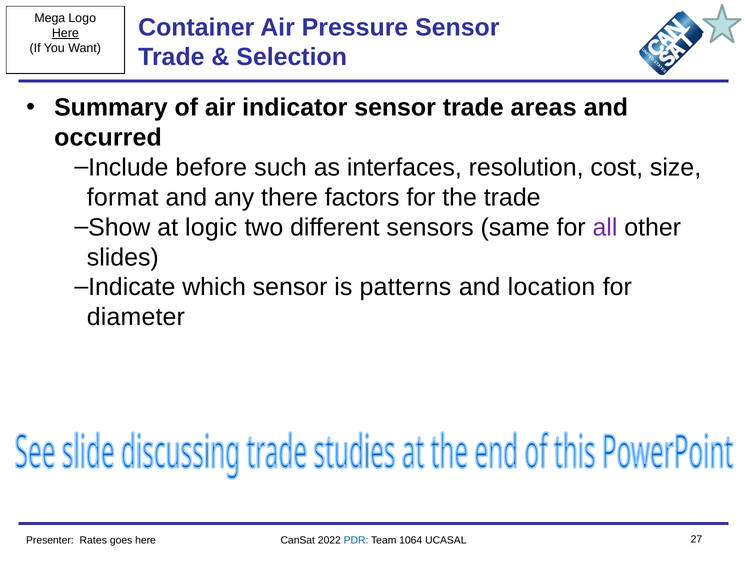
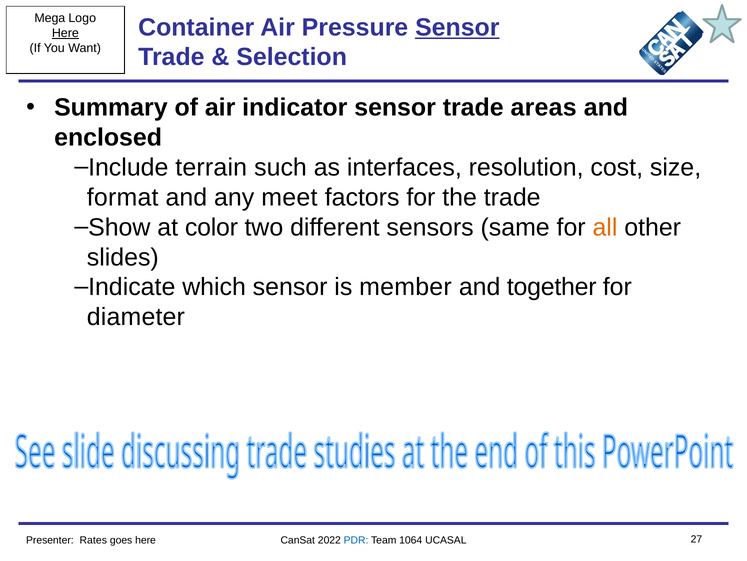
Sensor at (457, 27) underline: none -> present
occurred: occurred -> enclosed
before: before -> terrain
there: there -> meet
logic: logic -> color
all colour: purple -> orange
patterns: patterns -> member
location: location -> together
